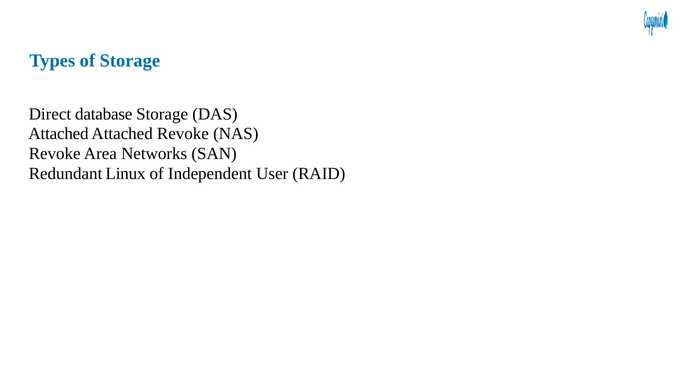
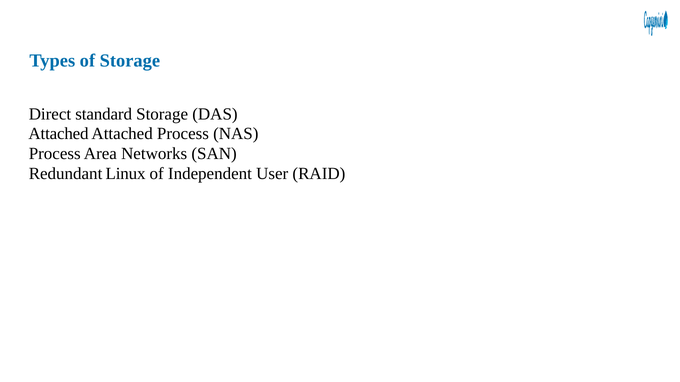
database: database -> standard
Attached Revoke: Revoke -> Process
Revoke at (55, 154): Revoke -> Process
